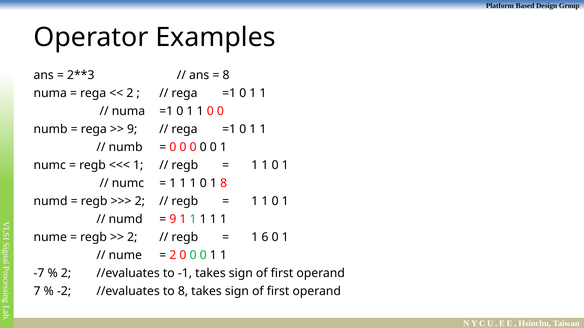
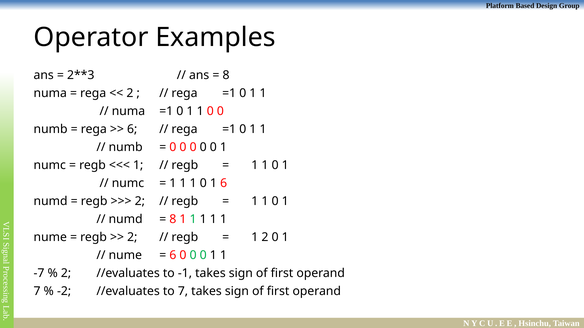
9 at (132, 129): 9 -> 6
1 8: 8 -> 6
9 at (173, 220): 9 -> 8
1 6: 6 -> 2
2 at (173, 256): 2 -> 6
to 8: 8 -> 7
